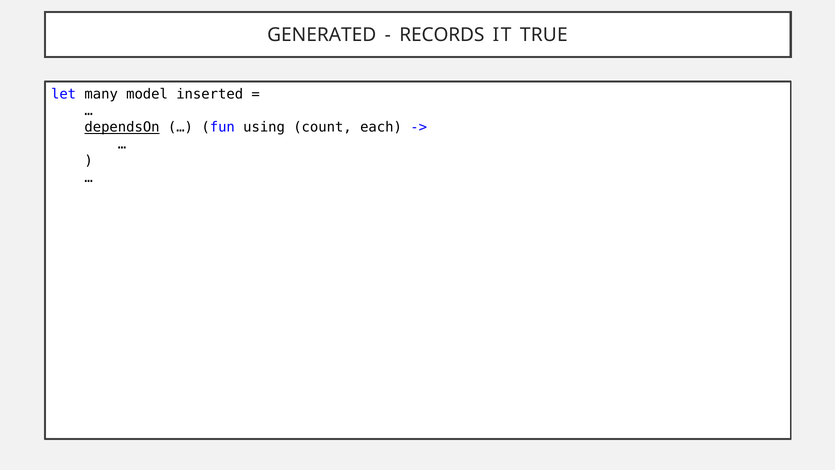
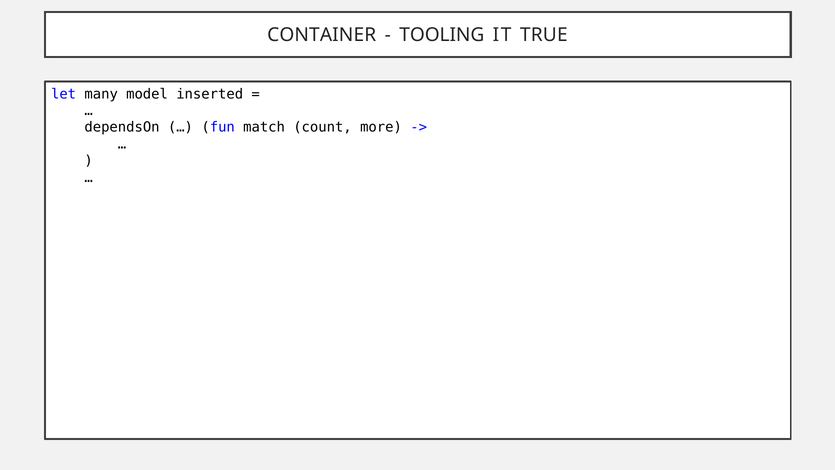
GENERATED: GENERATED -> CONTAINER
RECORDS: RECORDS -> TOOLING
dependsOn underline: present -> none
using: using -> match
each: each -> more
